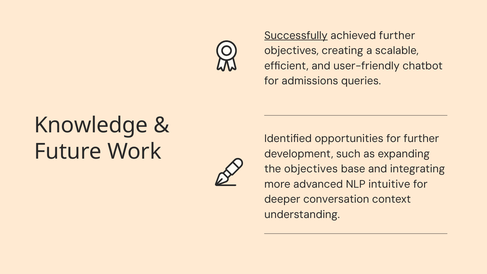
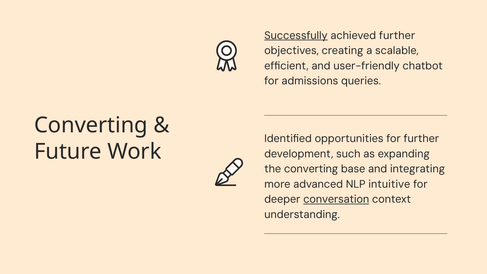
Knowledge at (91, 125): Knowledge -> Converting
the objectives: objectives -> converting
conversation underline: none -> present
